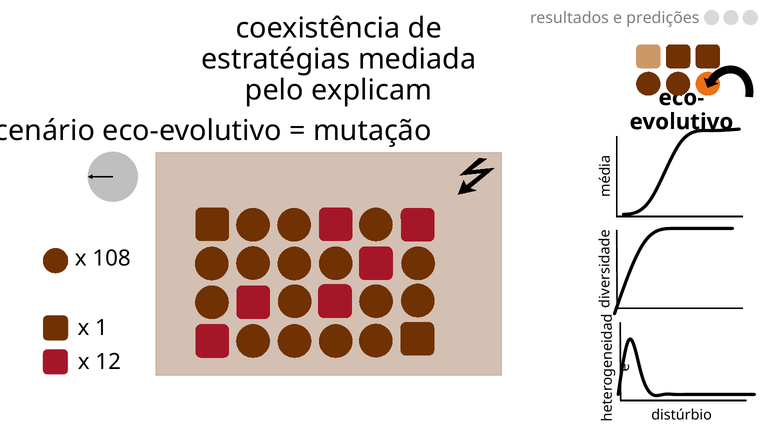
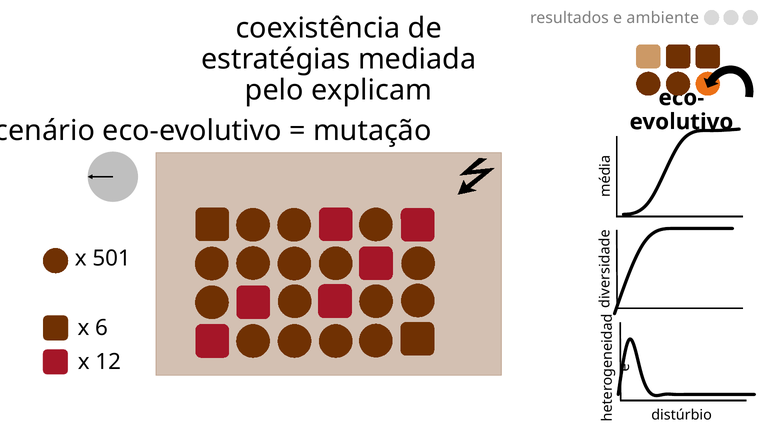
predições: predições -> ambiente
108: 108 -> 501
1: 1 -> 6
